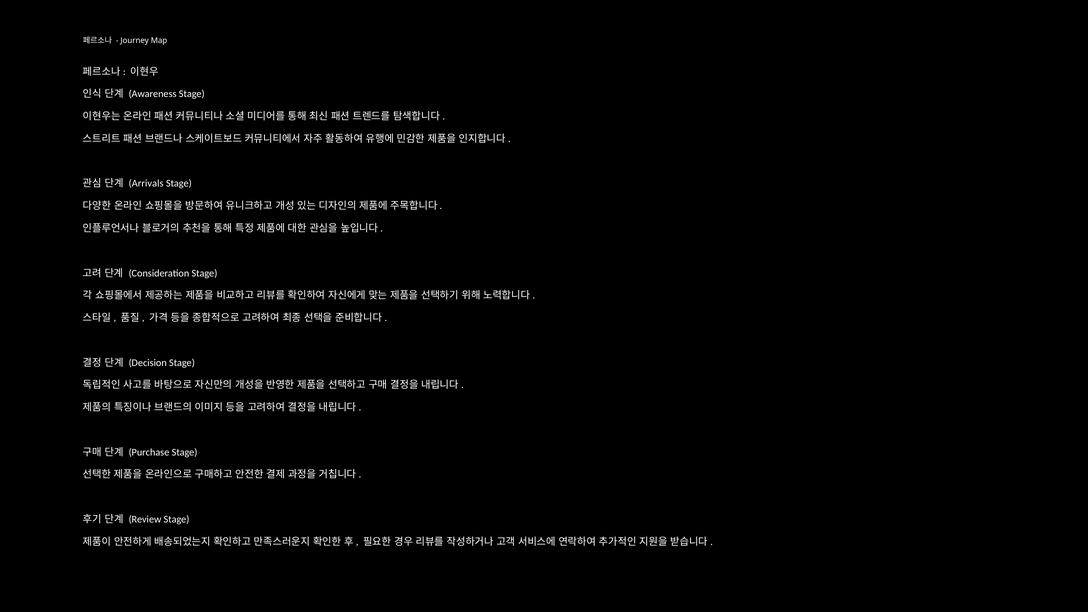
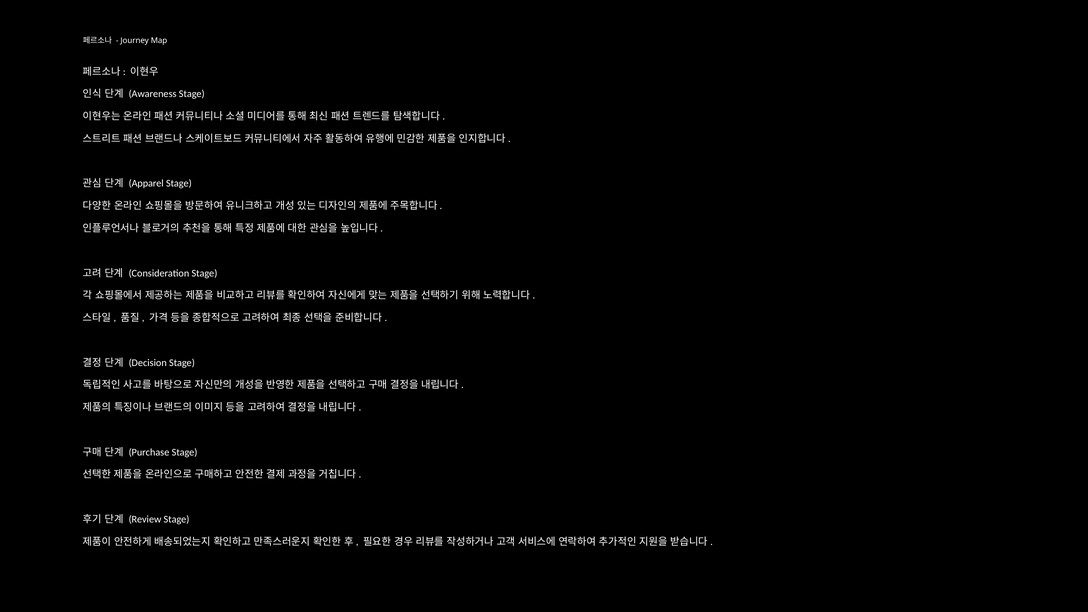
Arrivals: Arrivals -> Apparel
